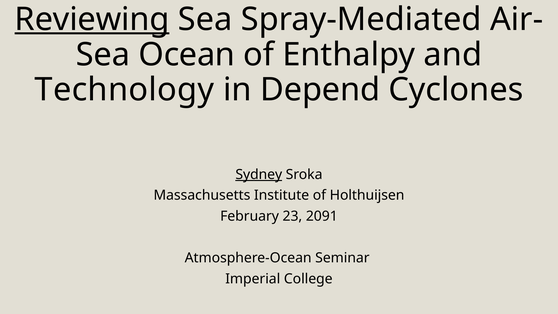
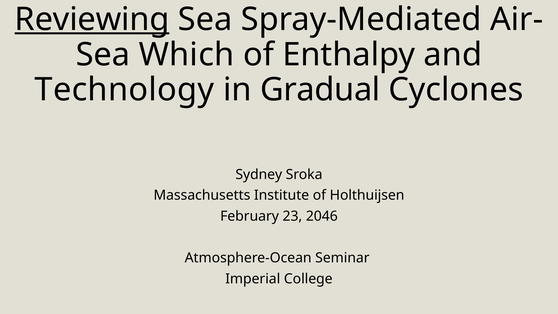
Ocean: Ocean -> Which
Depend: Depend -> Gradual
Sydney underline: present -> none
2091: 2091 -> 2046
